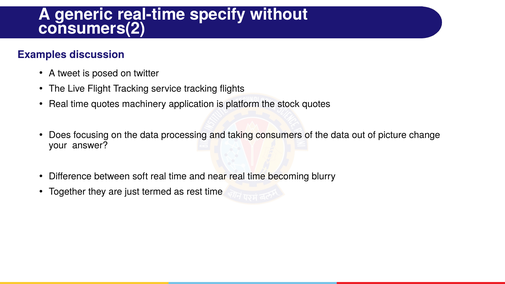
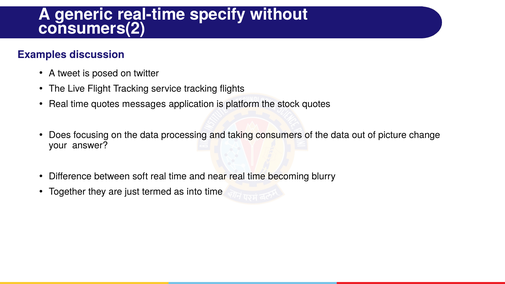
machinery: machinery -> messages
rest: rest -> into
